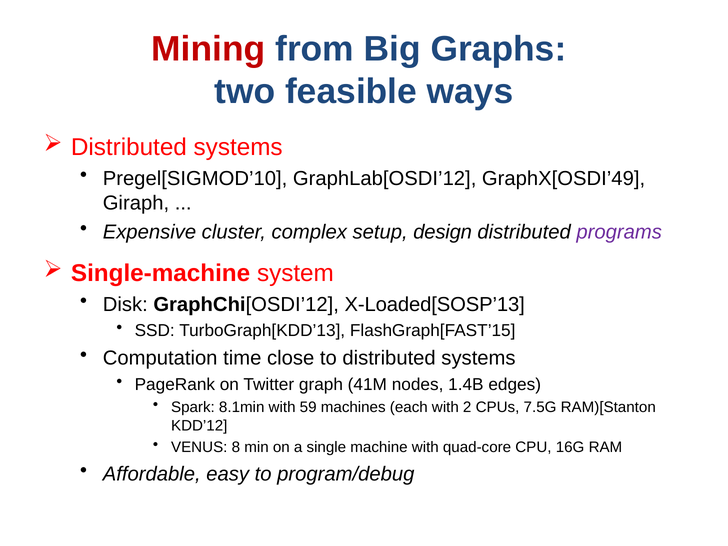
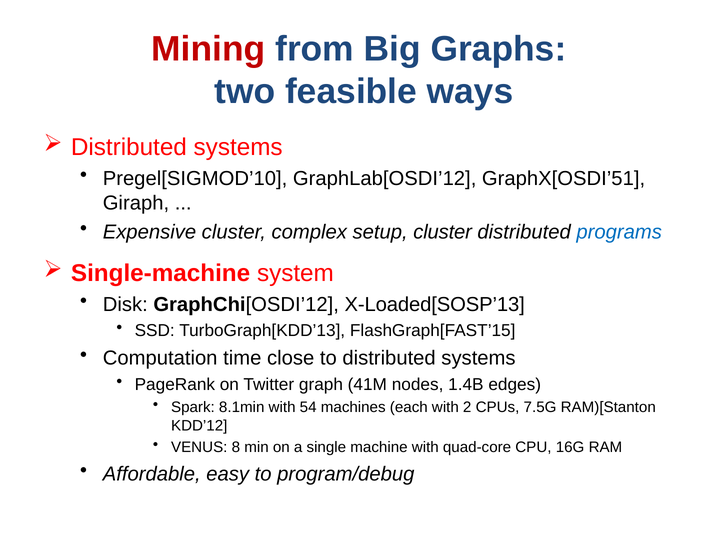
GraphX[OSDI’49: GraphX[OSDI’49 -> GraphX[OSDI’51
setup design: design -> cluster
programs colour: purple -> blue
59: 59 -> 54
